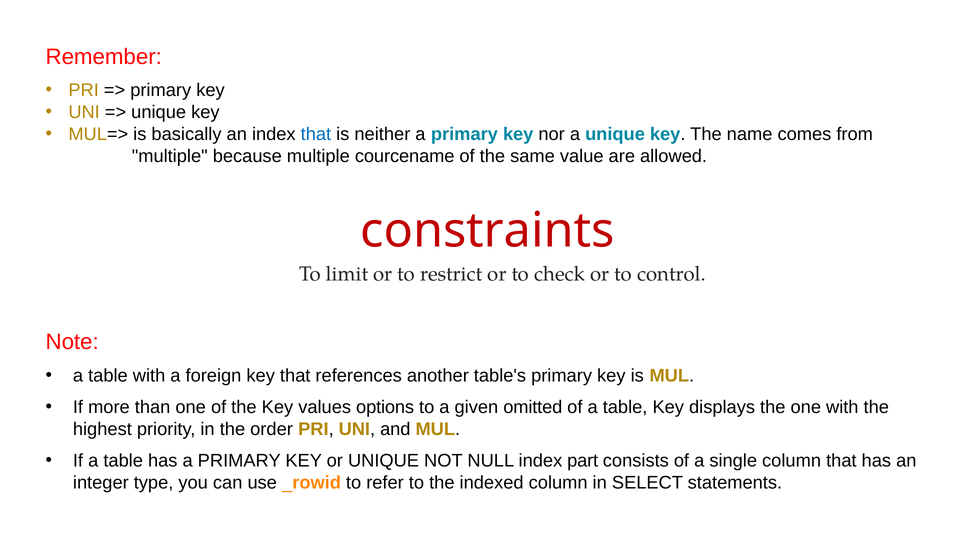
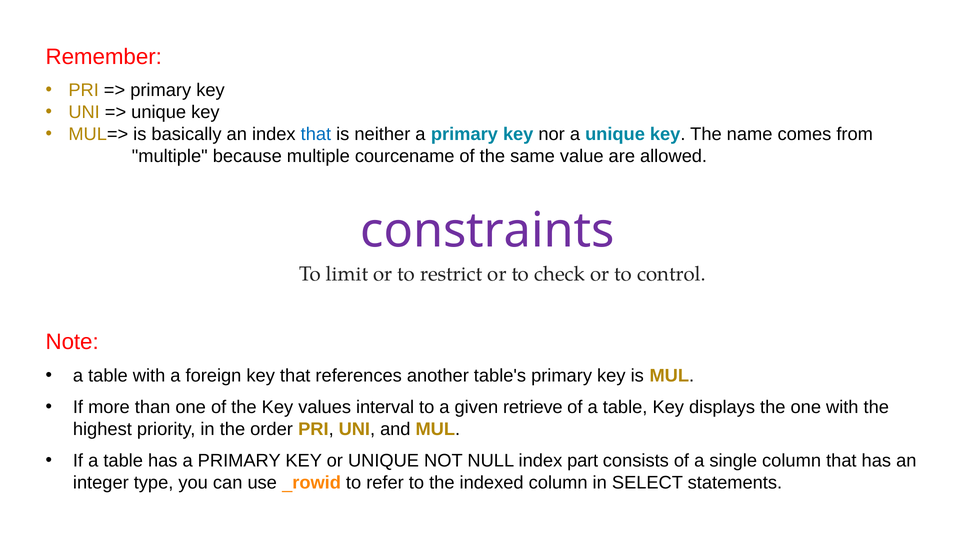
constraints colour: red -> purple
options: options -> interval
omitted: omitted -> retrieve
